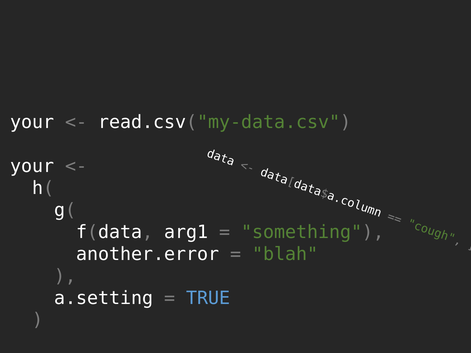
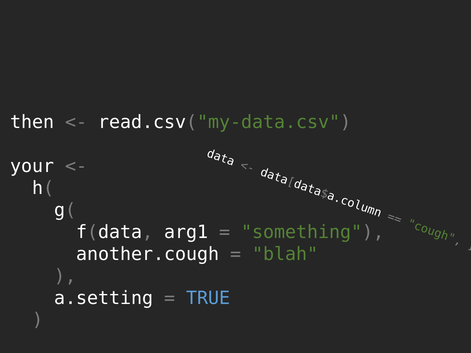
your at (32, 122): your -> then
another.error: another.error -> another.cough
